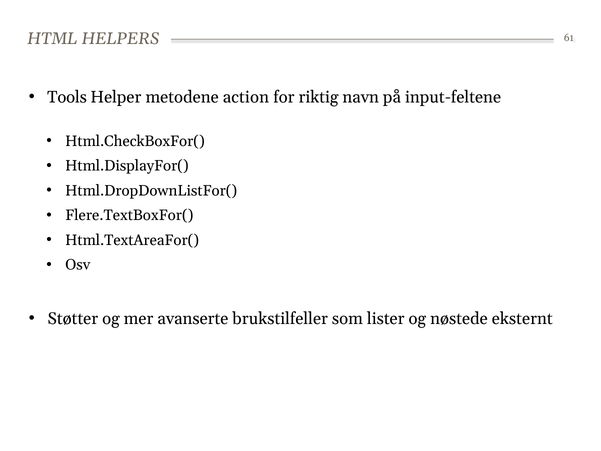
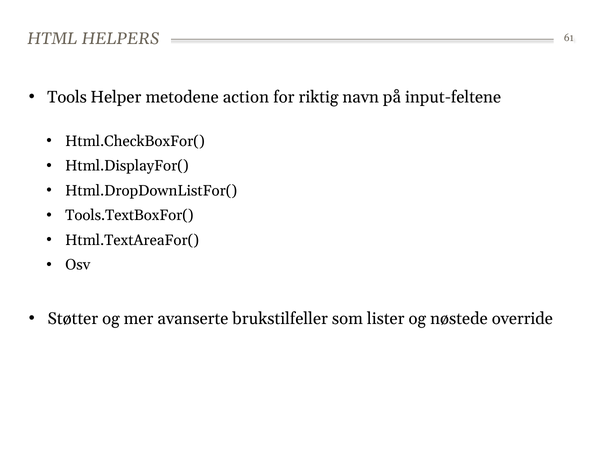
Flere.TextBoxFor(: Flere.TextBoxFor( -> Tools.TextBoxFor(
eksternt: eksternt -> override
